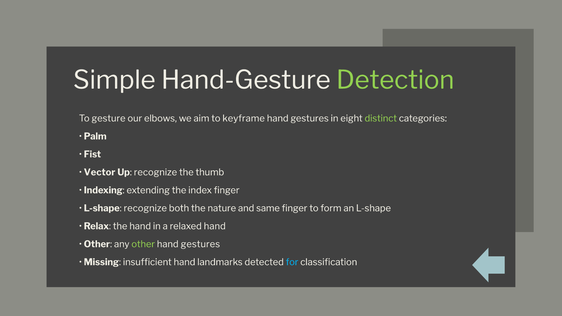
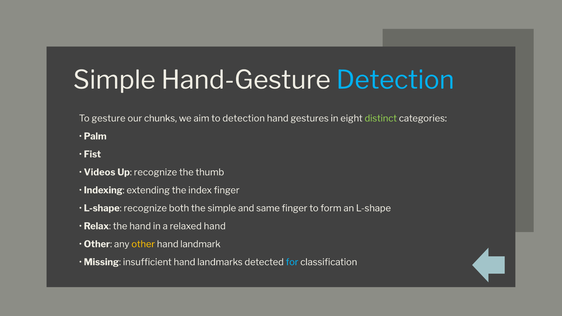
Detection at (395, 80) colour: light green -> light blue
elbows: elbows -> chunks
to keyframe: keyframe -> detection
Vector: Vector -> Videos
the nature: nature -> simple
other at (143, 244) colour: light green -> yellow
gestures at (200, 244): gestures -> landmark
